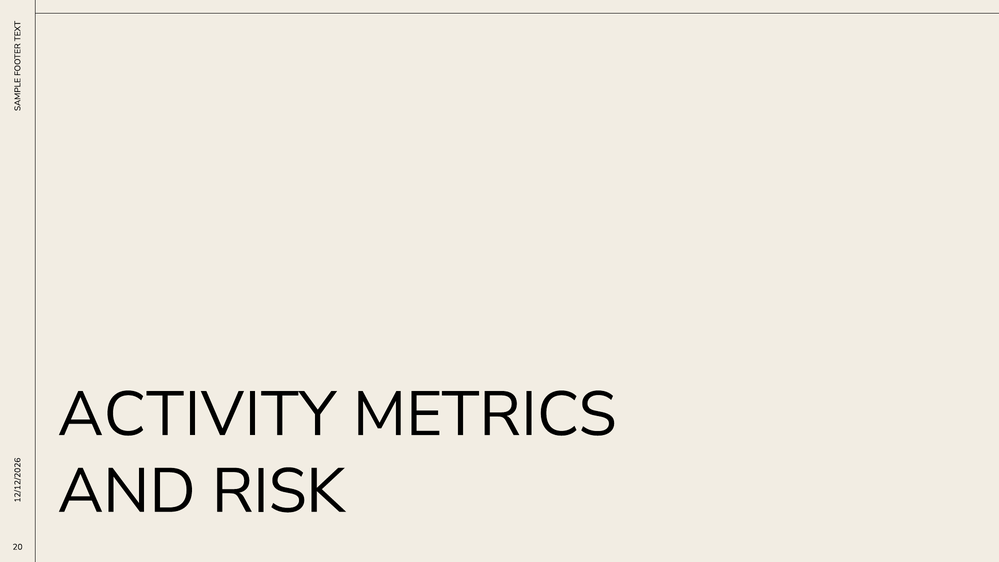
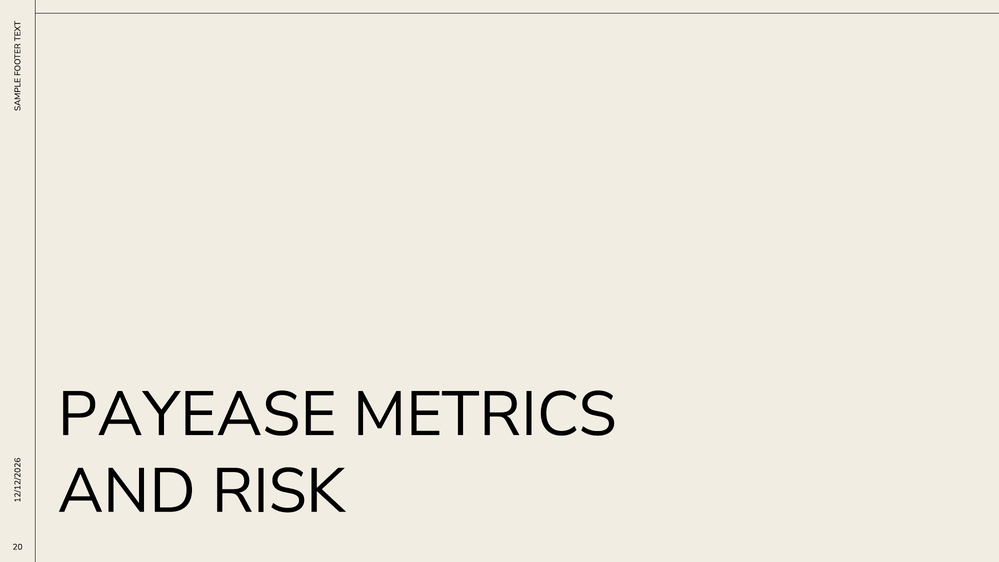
ACTIVITY: ACTIVITY -> PAYEASE
